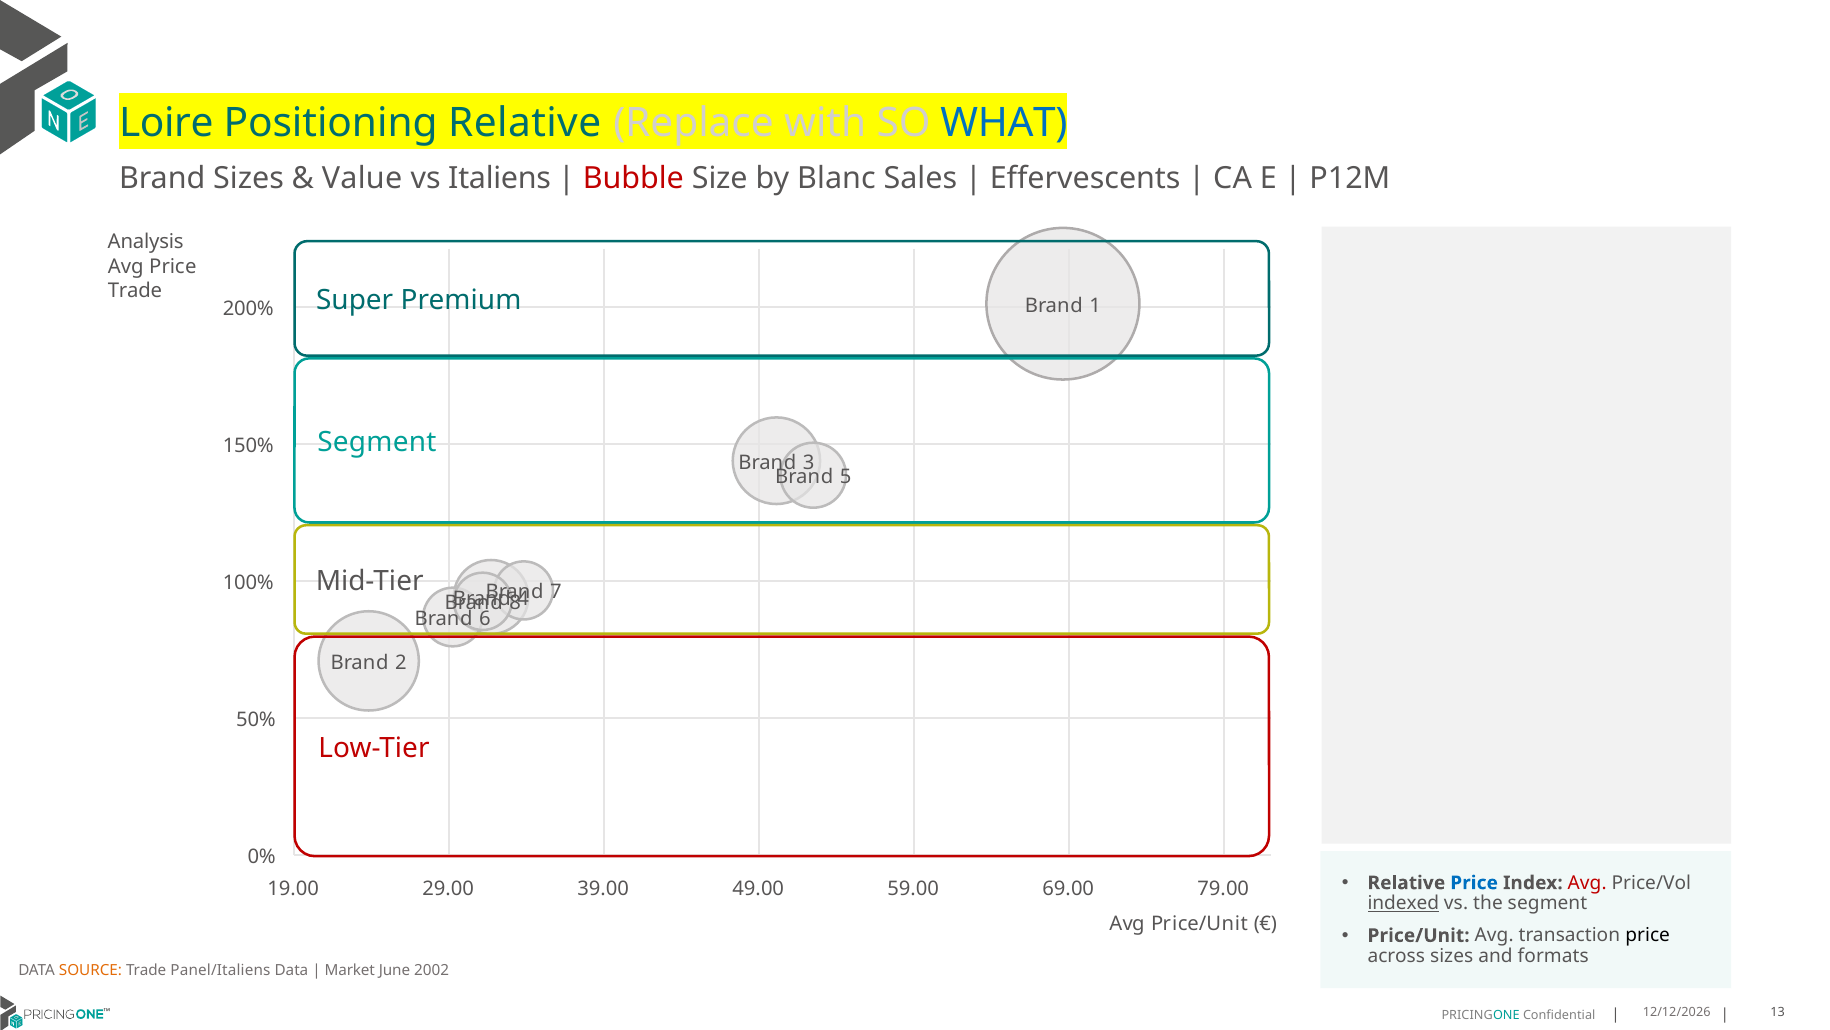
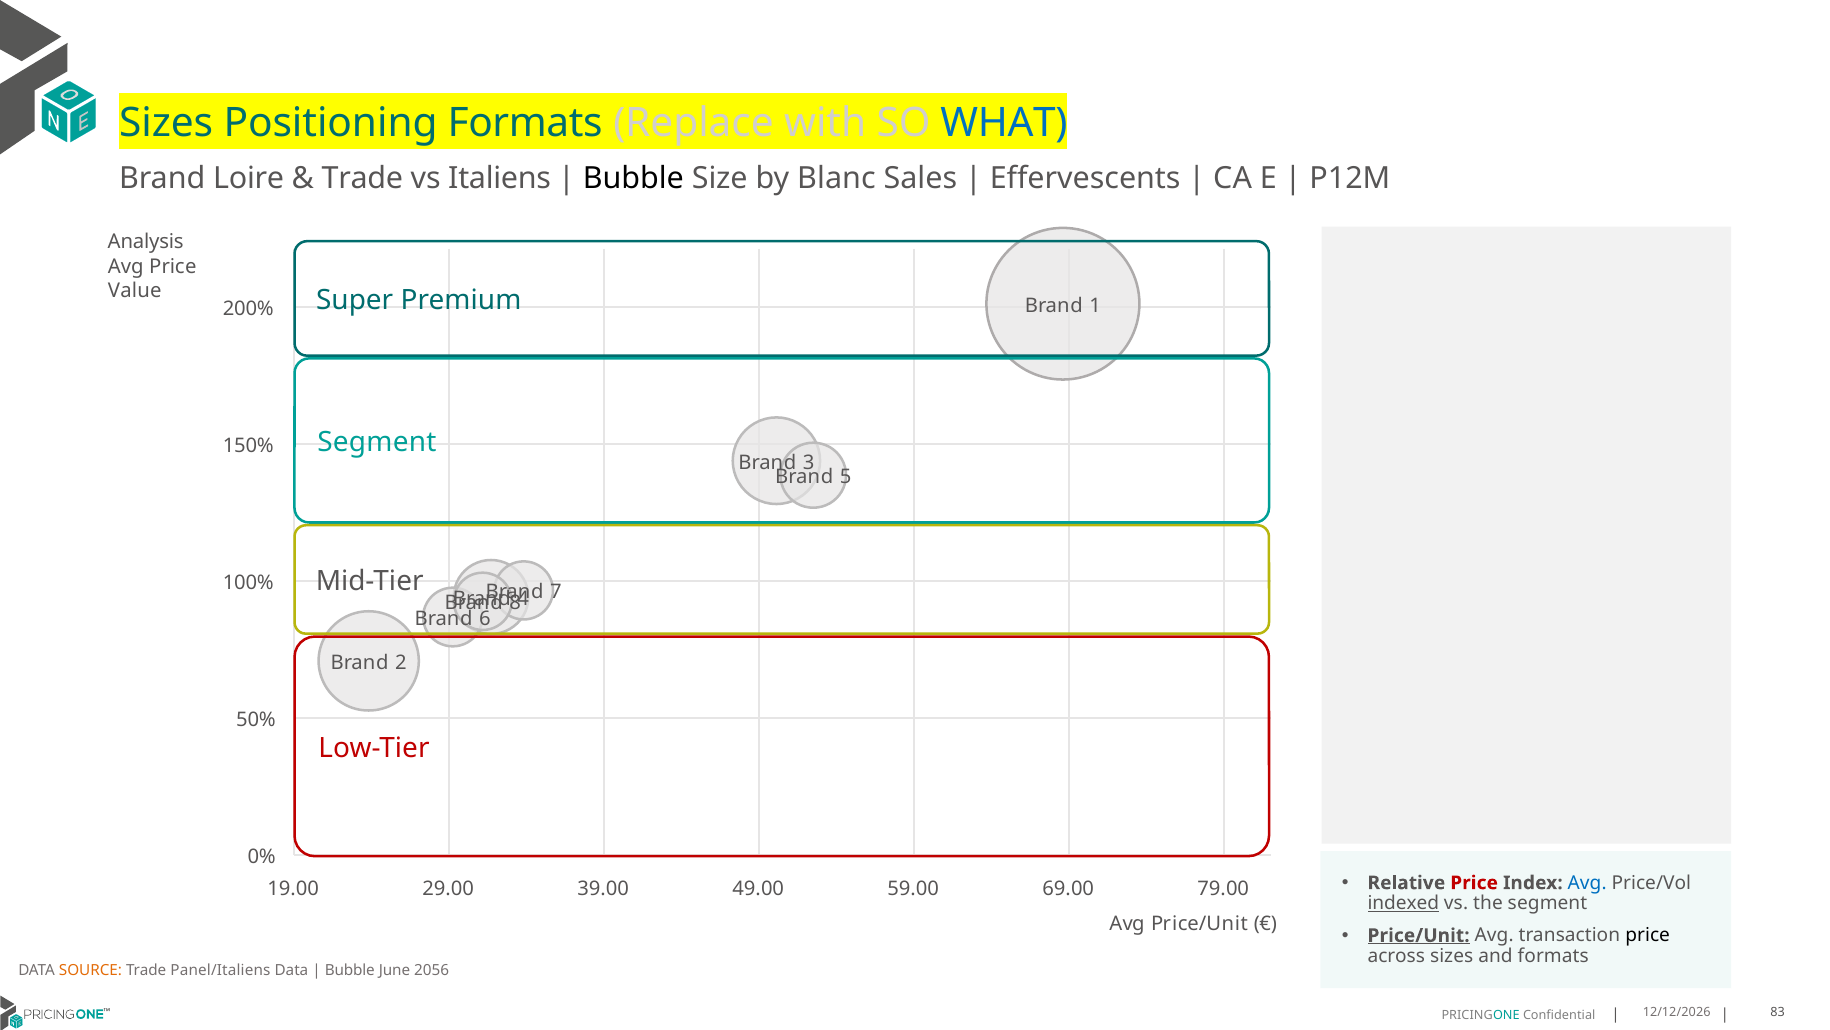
Loire at (166, 123): Loire -> Sizes
Positioning Relative: Relative -> Formats
Brand Sizes: Sizes -> Loire
Value at (362, 178): Value -> Trade
Bubble at (633, 178) colour: red -> black
Trade at (135, 291): Trade -> Value
Price at (1474, 882) colour: blue -> red
Avg at (1587, 882) colour: red -> blue
Price/Unit at (1419, 935) underline: none -> present
Market at (350, 970): Market -> Bubble
2002: 2002 -> 2056
13: 13 -> 83
